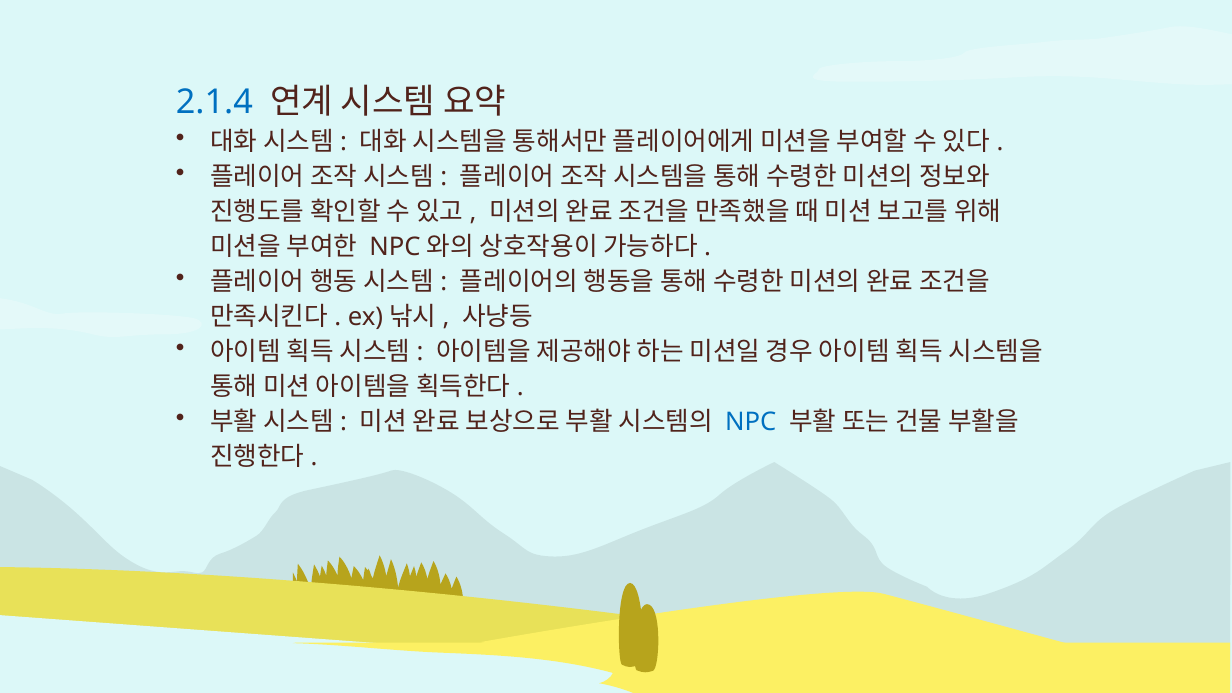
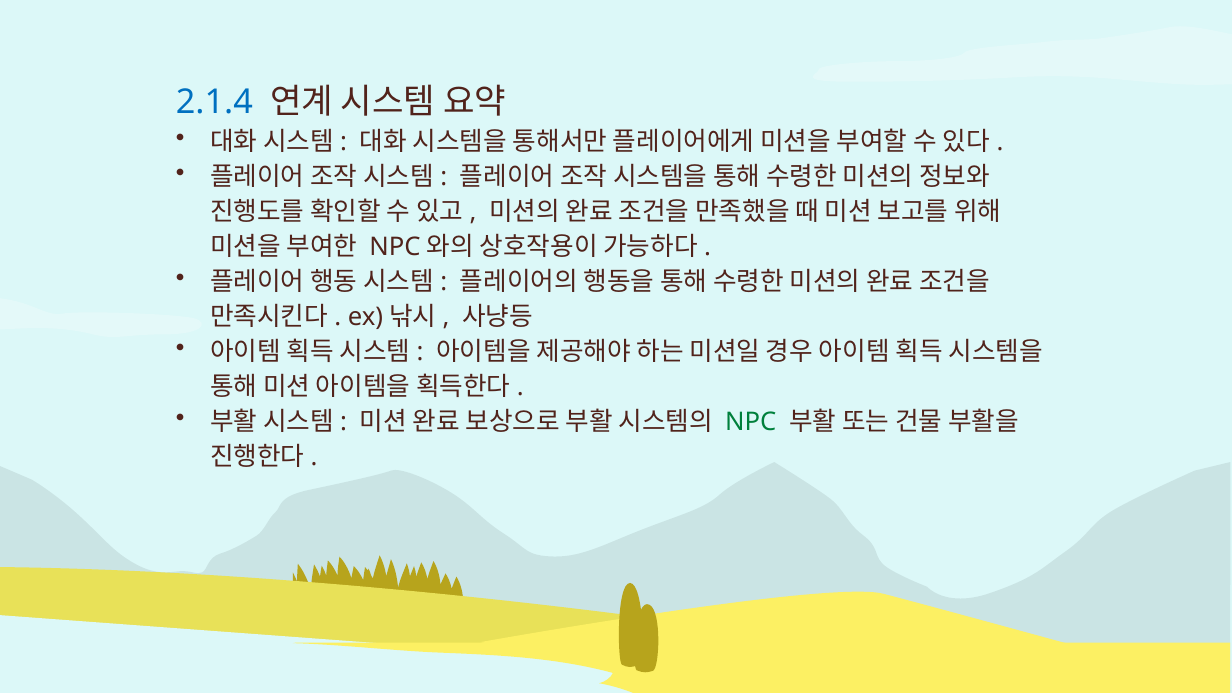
NPC colour: blue -> green
